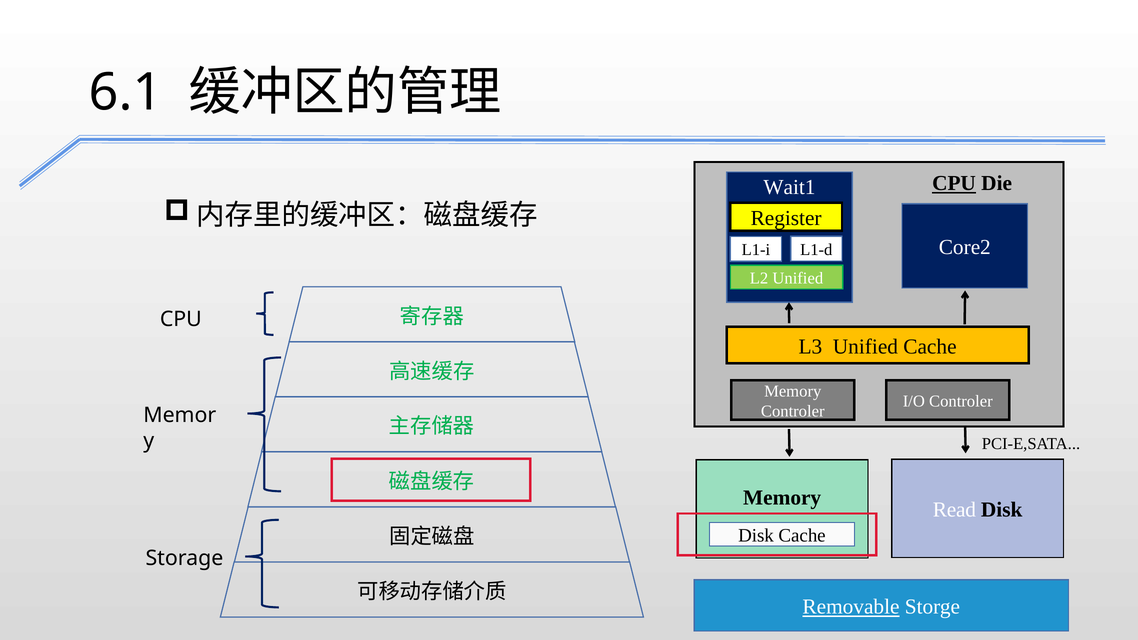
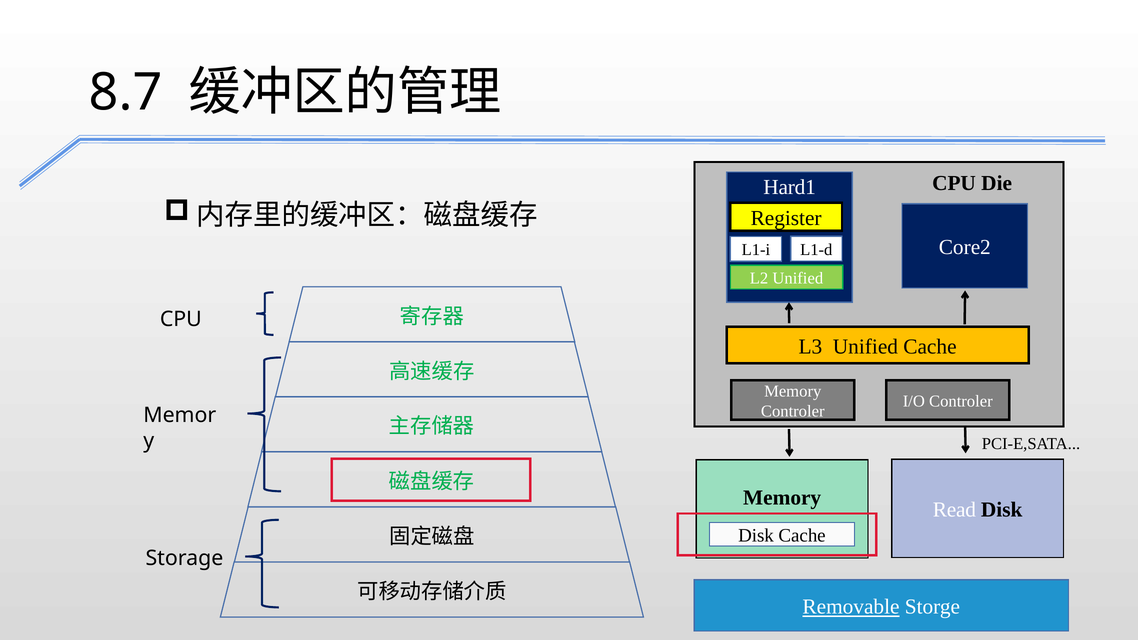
6.1: 6.1 -> 8.7
CPU at (954, 183) underline: present -> none
Wait1: Wait1 -> Hard1
